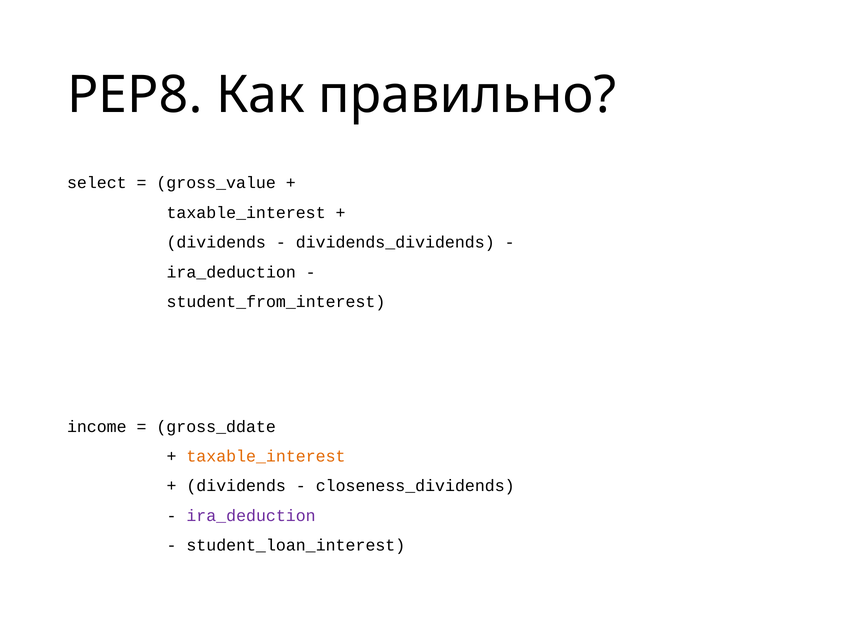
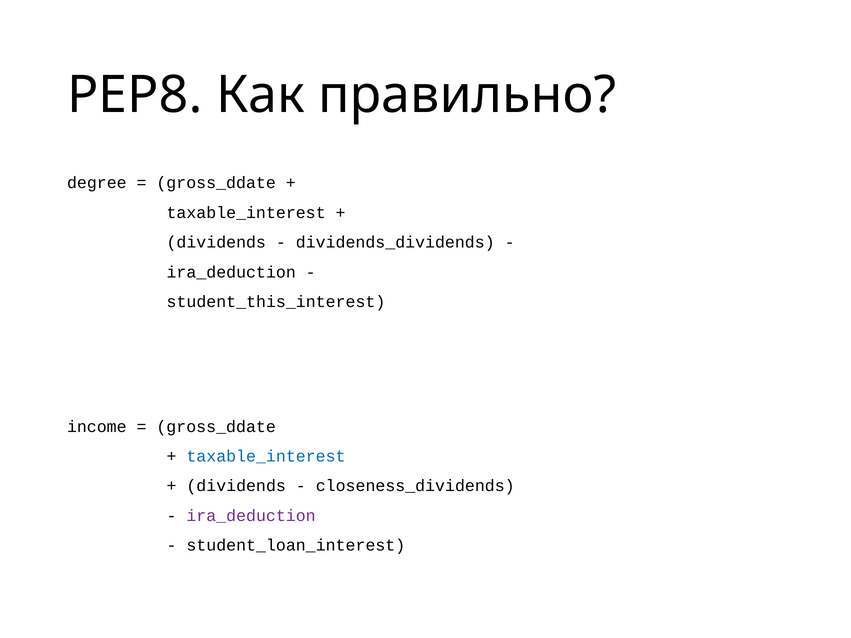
select: select -> degree
gross_value at (216, 183): gross_value -> gross_ddate
student_from_interest: student_from_interest -> student_this_interest
taxable_interest at (266, 456) colour: orange -> blue
